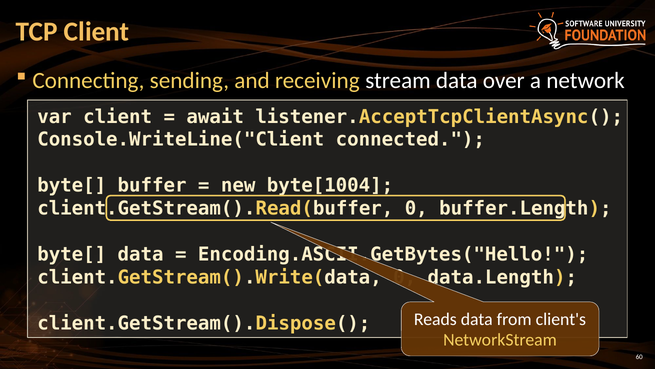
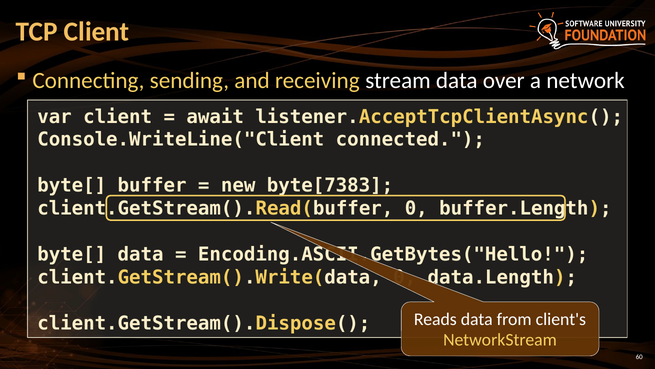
byte[1004: byte[1004 -> byte[7383
